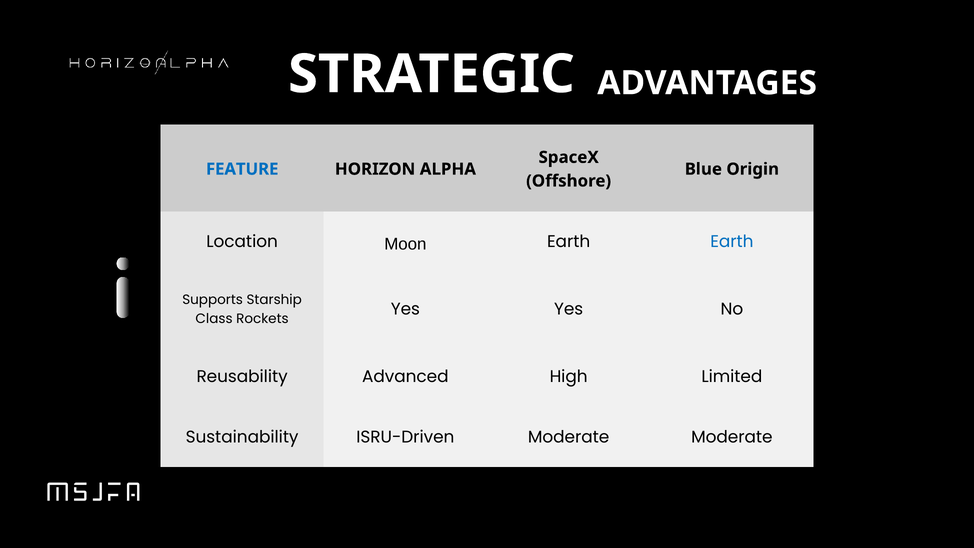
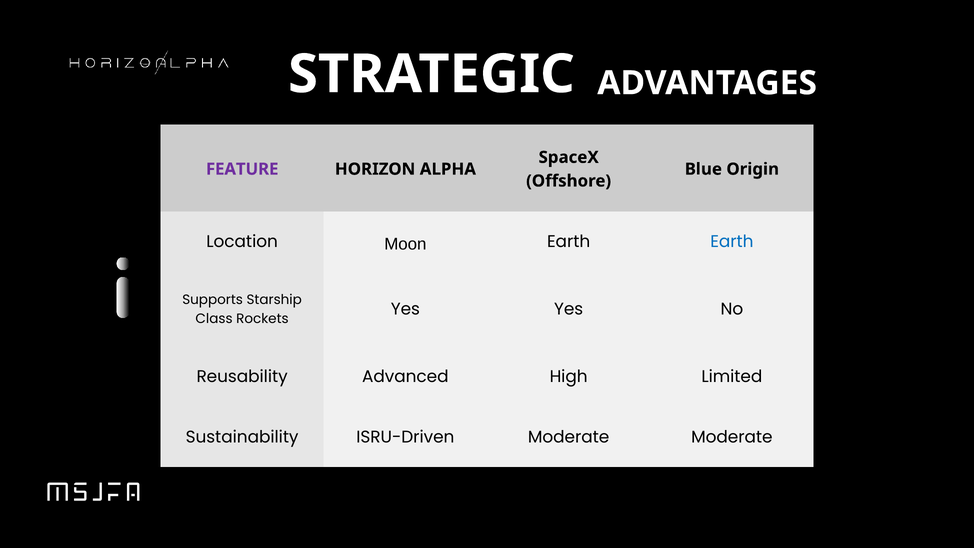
FEATURE colour: blue -> purple
